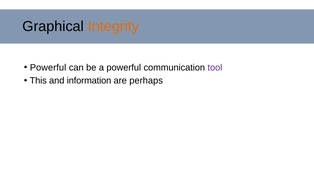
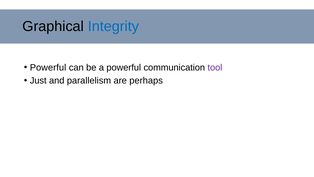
Integrity colour: orange -> blue
This: This -> Just
information: information -> parallelism
